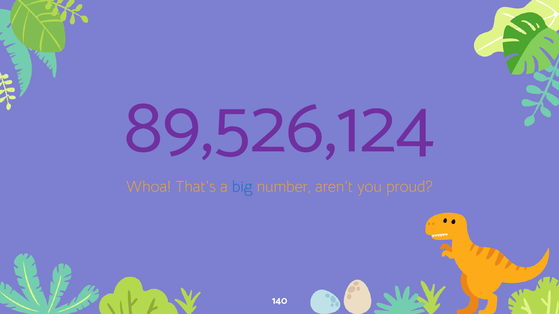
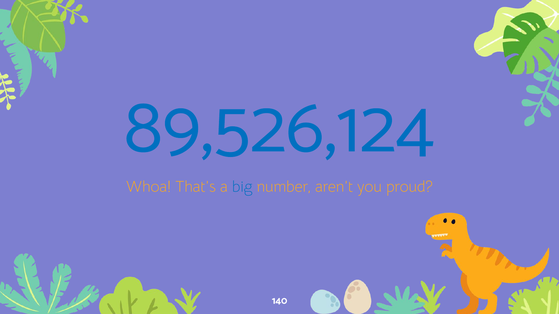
89,526,124 colour: purple -> blue
